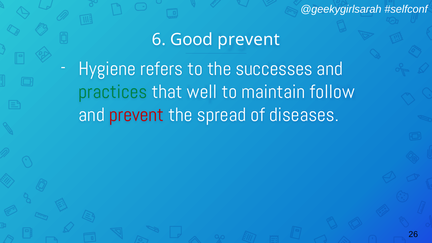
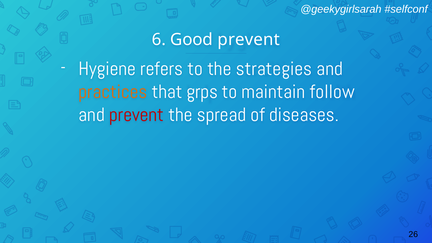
successes: successes -> strategies
practices colour: green -> orange
well: well -> grps
